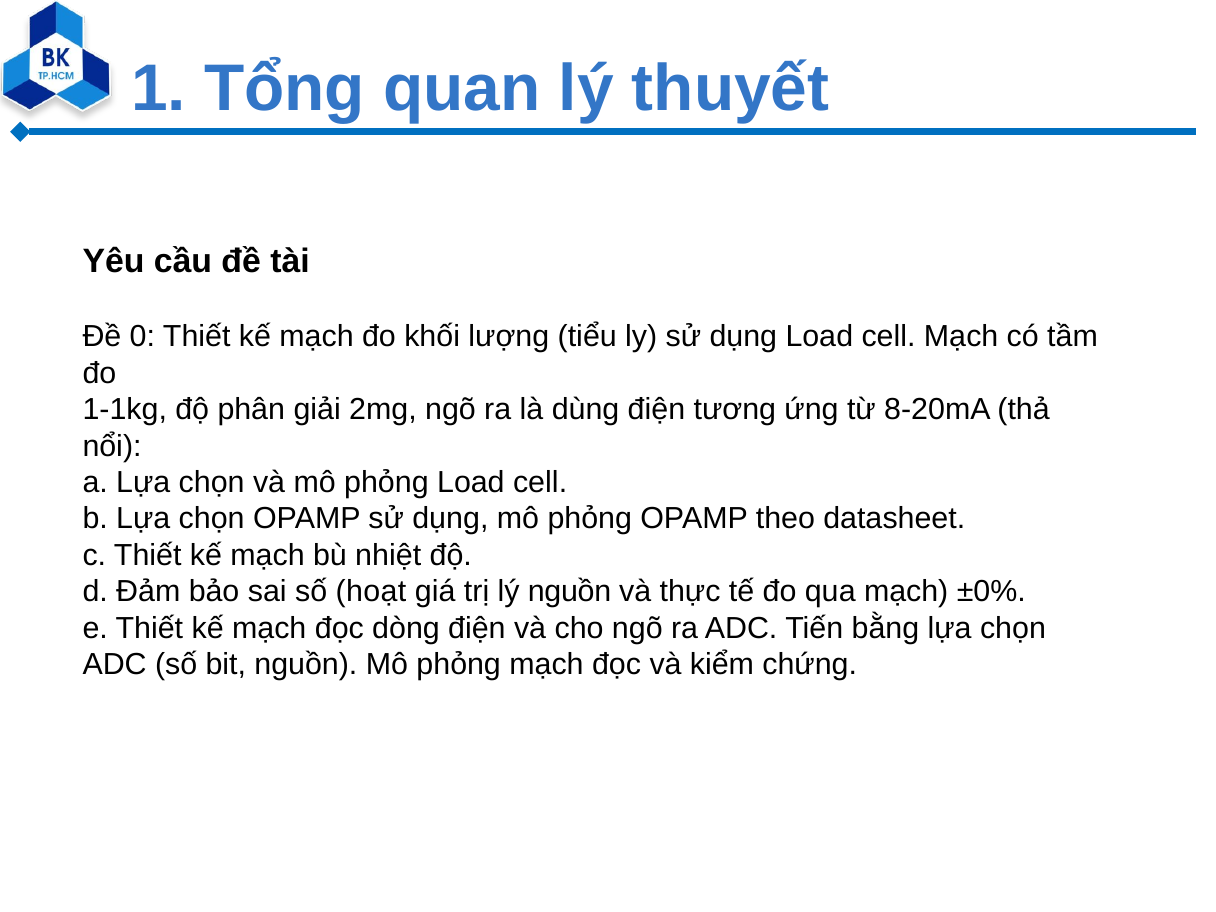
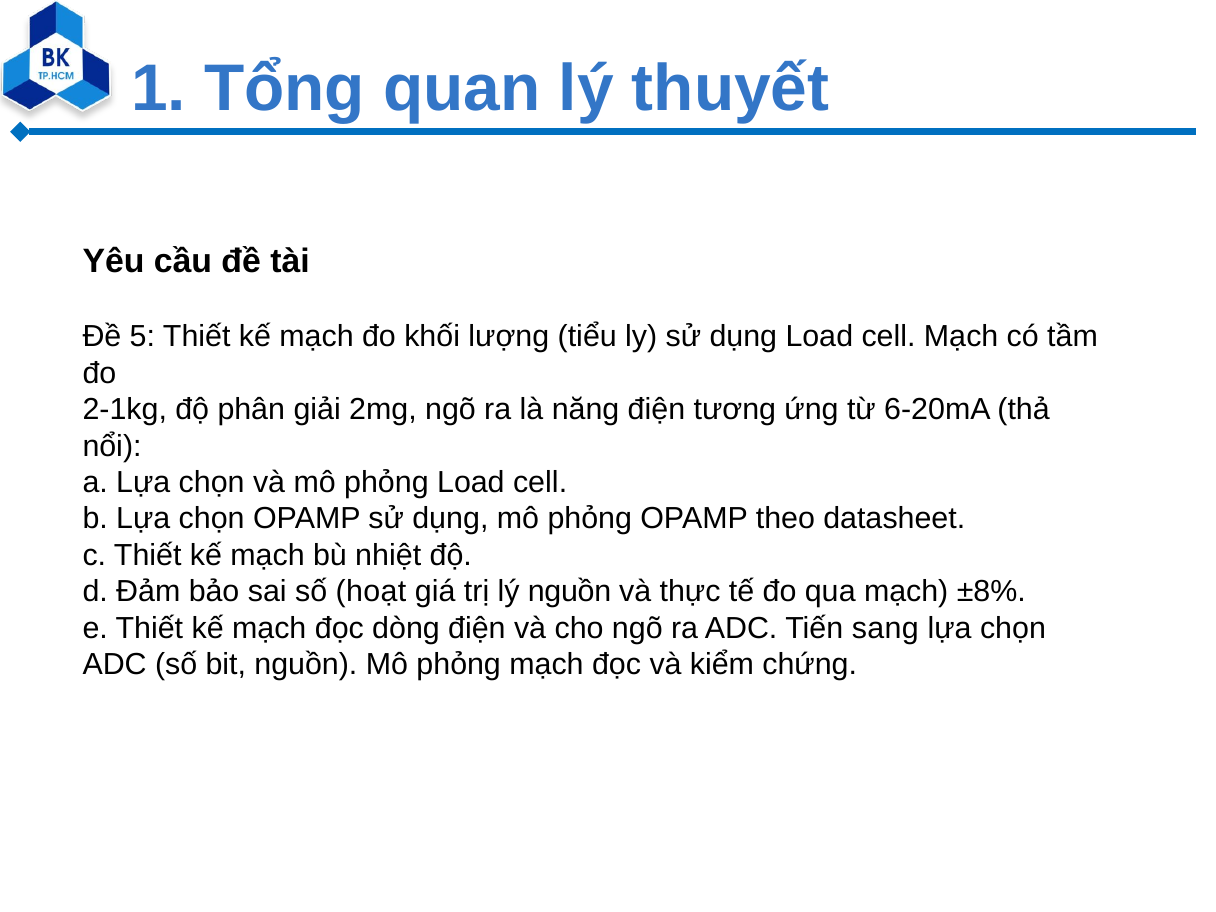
0: 0 -> 5
1-1kg: 1-1kg -> 2-1kg
dùng: dùng -> năng
8-20mA: 8-20mA -> 6-20mA
±0%: ±0% -> ±8%
bằng: bằng -> sang
